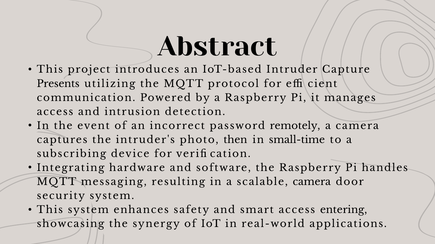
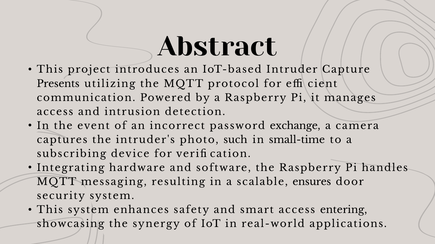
remotely: remotely -> exchange
then: then -> such
scalable camera: camera -> ensures
